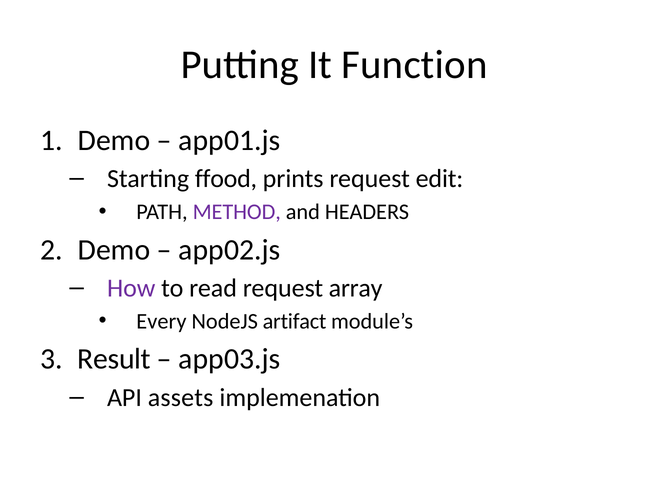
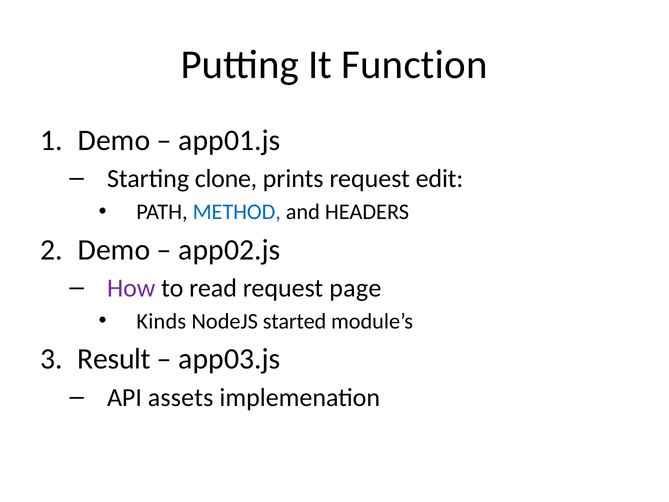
ffood: ffood -> clone
METHOD colour: purple -> blue
array: array -> page
Every: Every -> Kinds
artifact: artifact -> started
